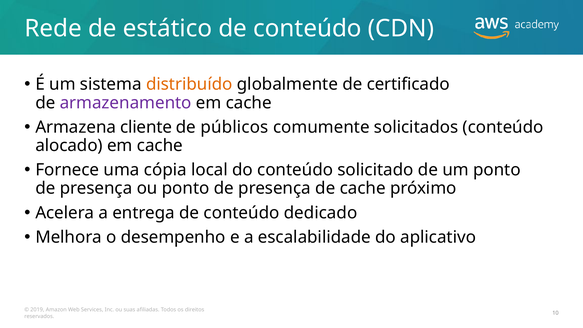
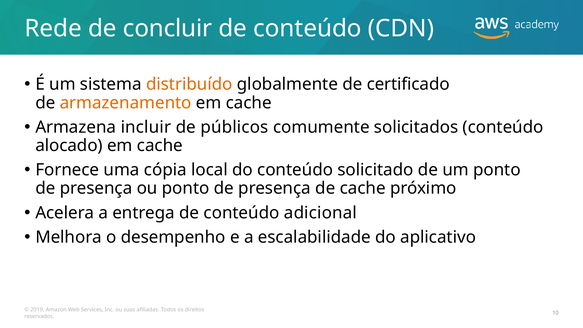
estático: estático -> concluir
armazenamento colour: purple -> orange
cliente: cliente -> incluir
dedicado: dedicado -> adicional
